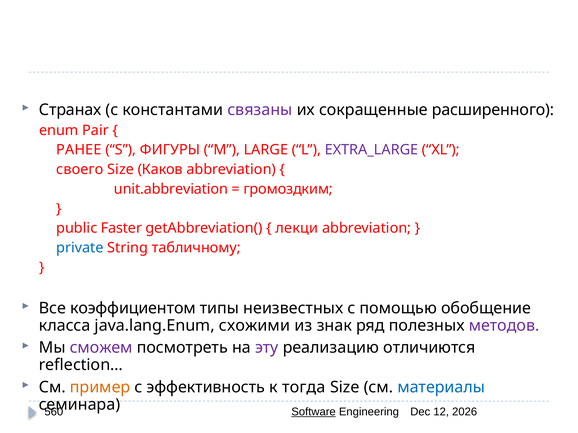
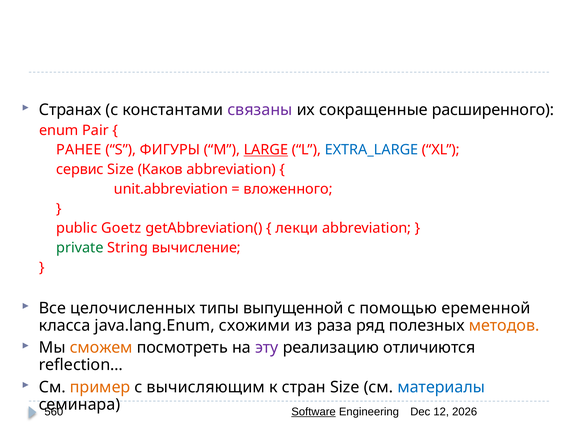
LARGE underline: none -> present
EXTRA_LARGE colour: purple -> blue
своего: своего -> сервис
громоздким: громоздким -> вложенного
Faster: Faster -> Goetz
private colour: blue -> green
табличному: табличному -> вычисление
коэффициентом: коэффициентом -> целочисленных
неизвестных: неизвестных -> выпущенной
обобщение: обобщение -> еременной
знак: знак -> раза
методов colour: purple -> orange
сможем colour: purple -> orange
эффективность: эффективность -> вычисляющим
тогда: тогда -> стран
